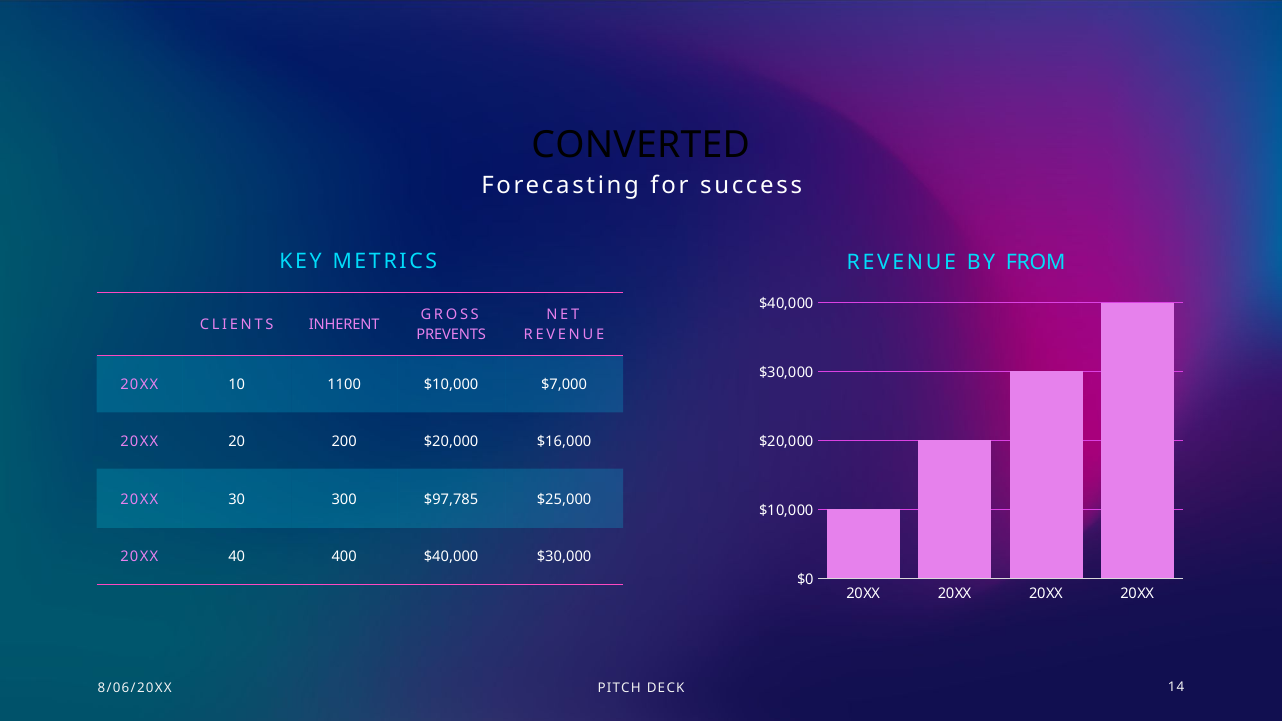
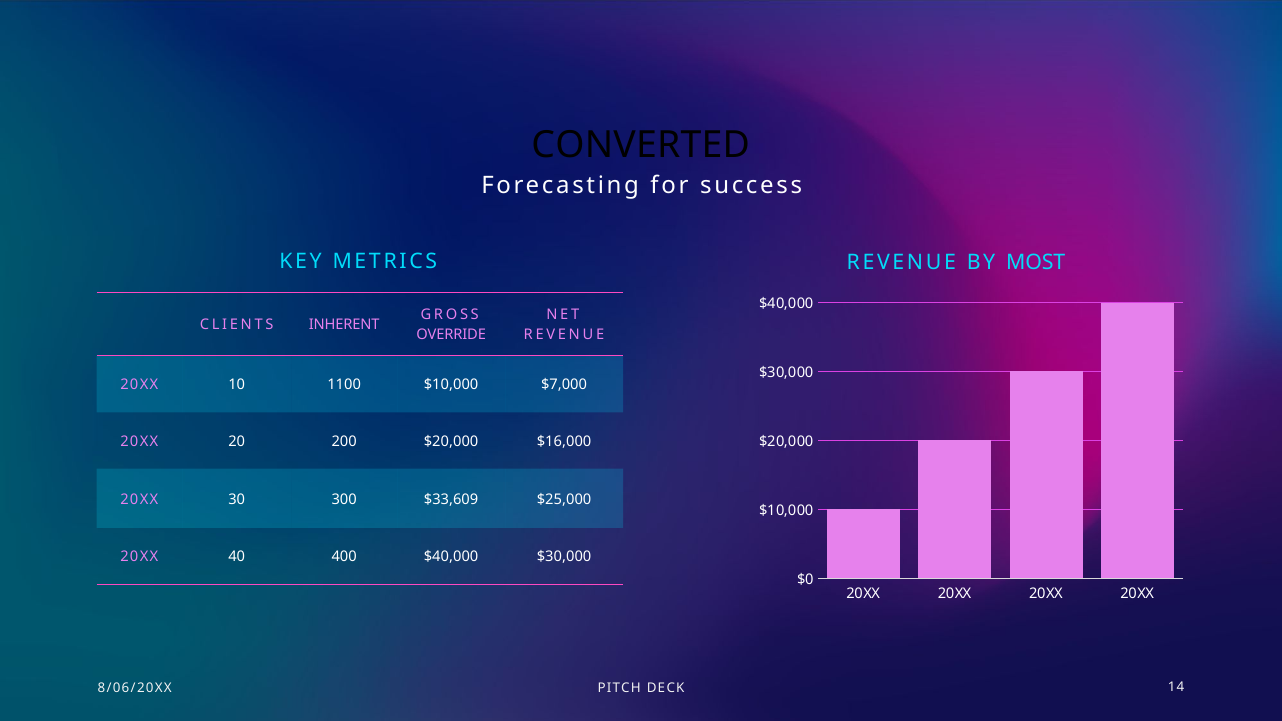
FROM: FROM -> MOST
PREVENTS: PREVENTS -> OVERRIDE
$97,785: $97,785 -> $33,609
